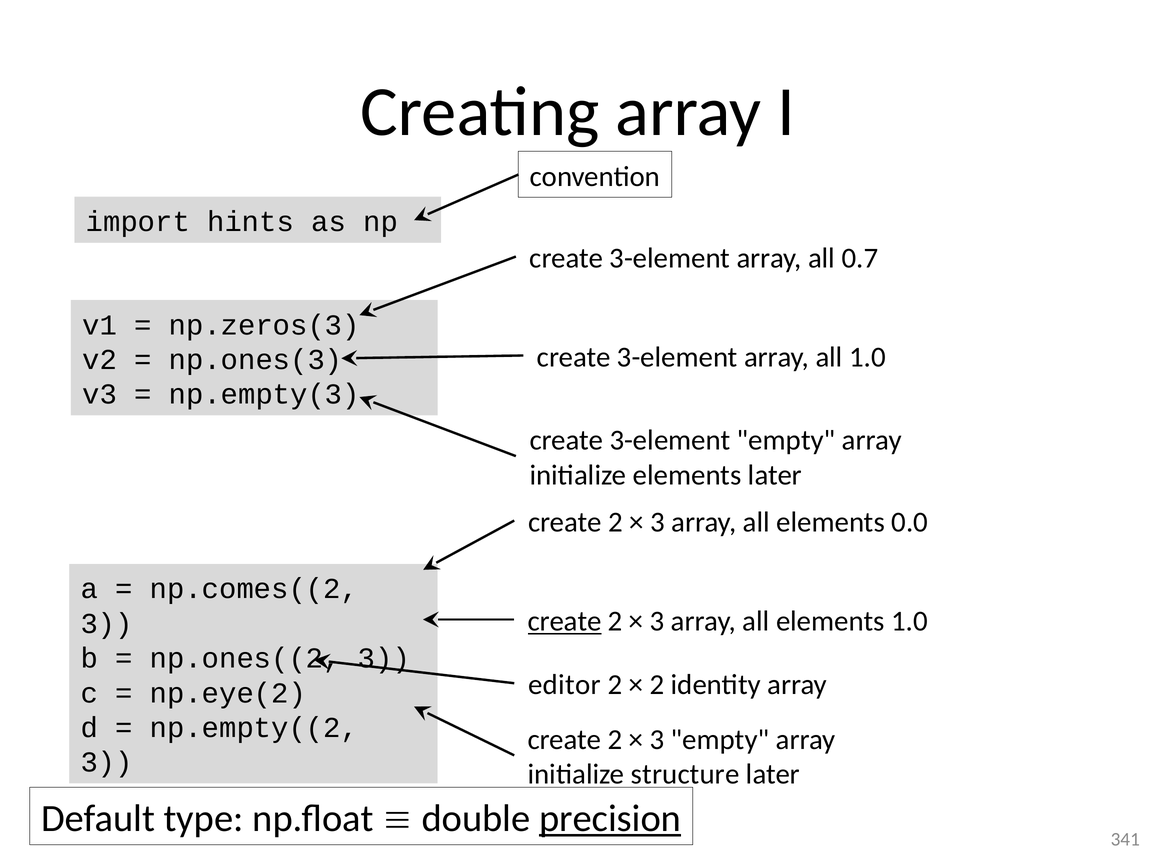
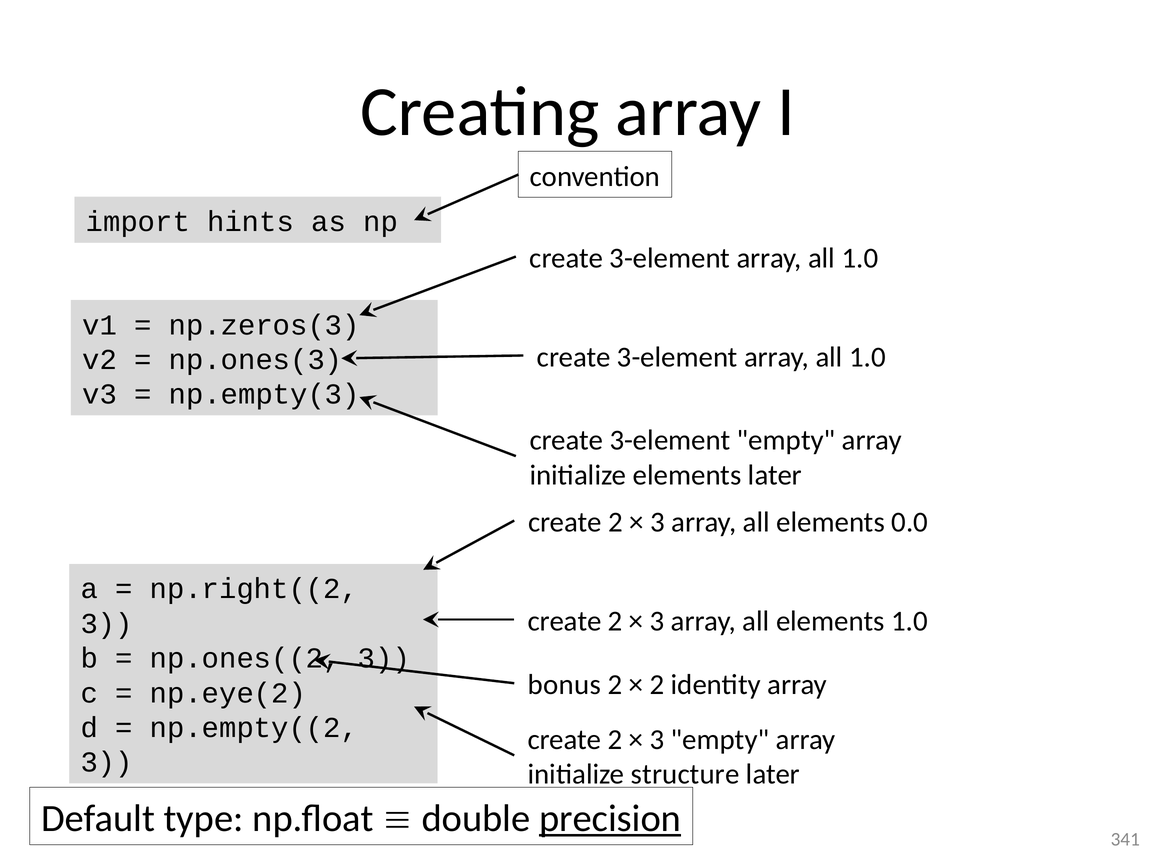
0.7 at (860, 258): 0.7 -> 1.0
np.comes((2: np.comes((2 -> np.right((2
create at (565, 621) underline: present -> none
editor: editor -> bonus
